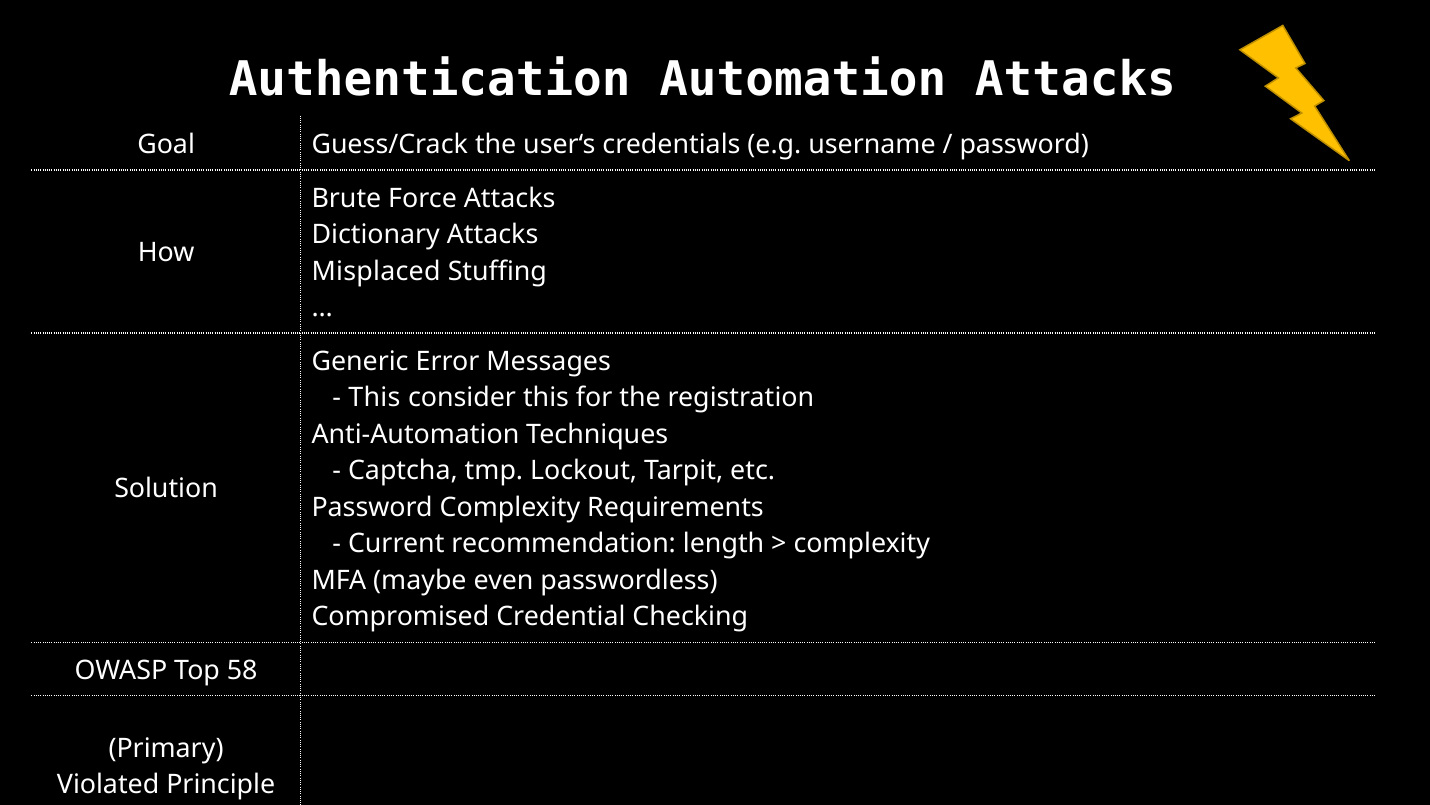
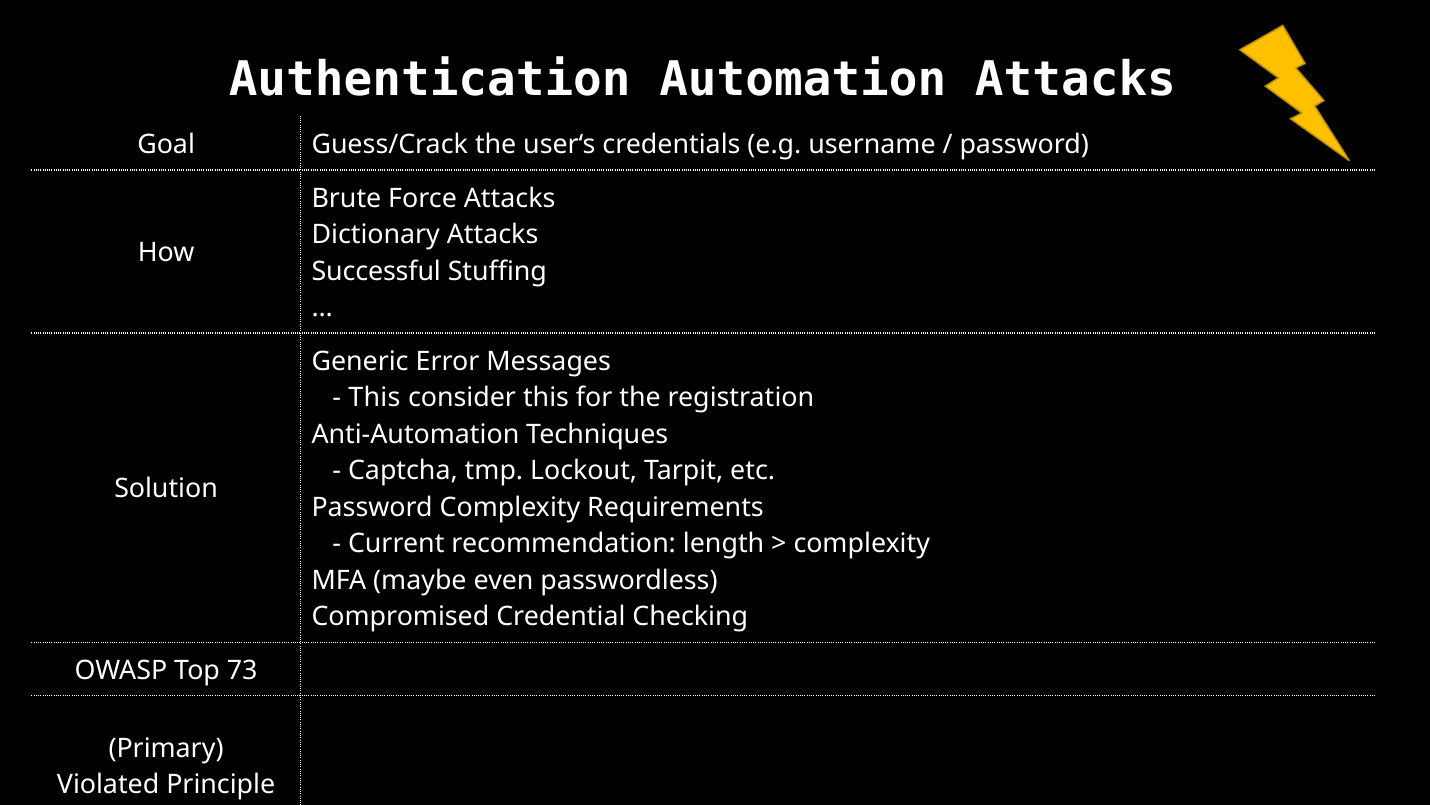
Misplaced: Misplaced -> Successful
58: 58 -> 73
